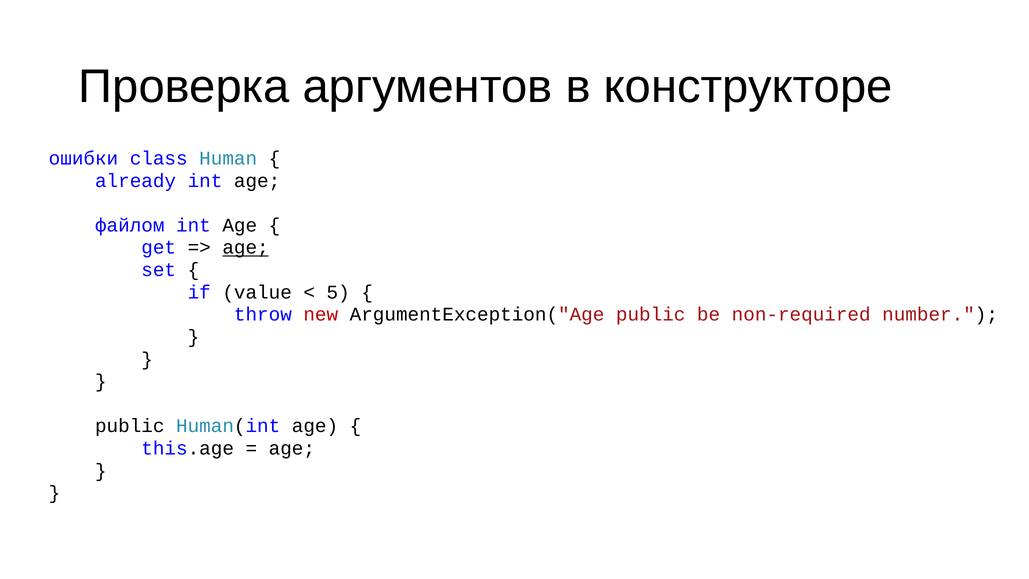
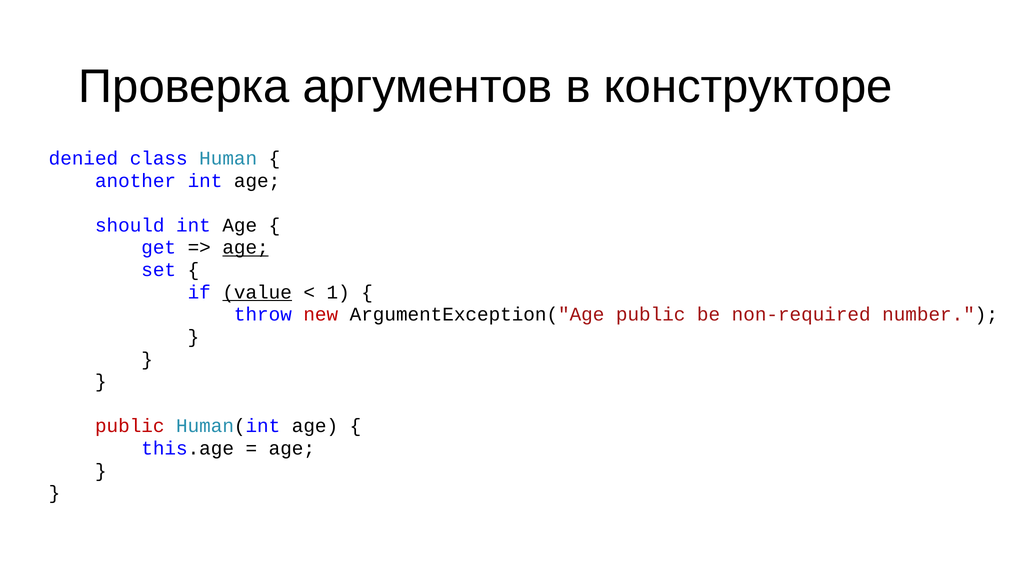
ошибки: ошибки -> denied
already: already -> another
файлом: файлом -> should
value underline: none -> present
5: 5 -> 1
public at (130, 426) colour: black -> red
